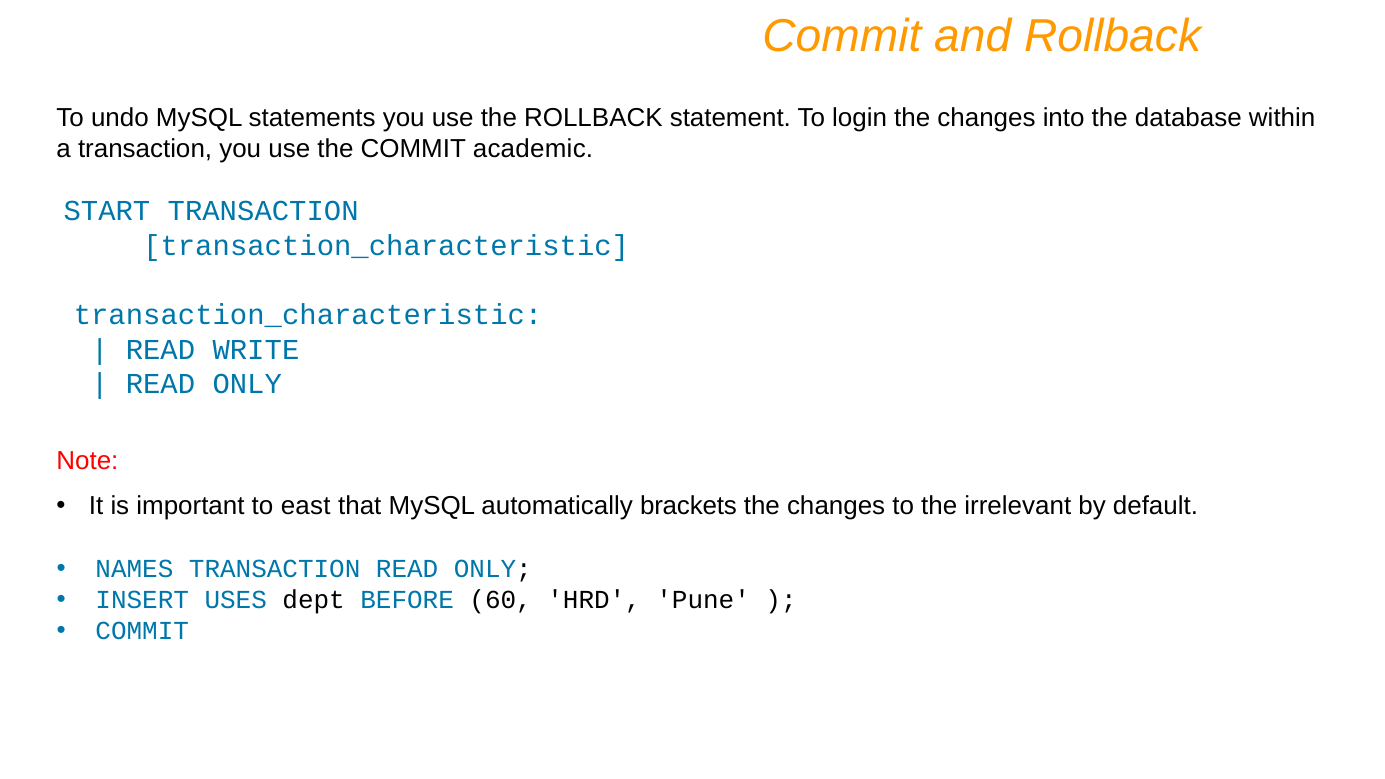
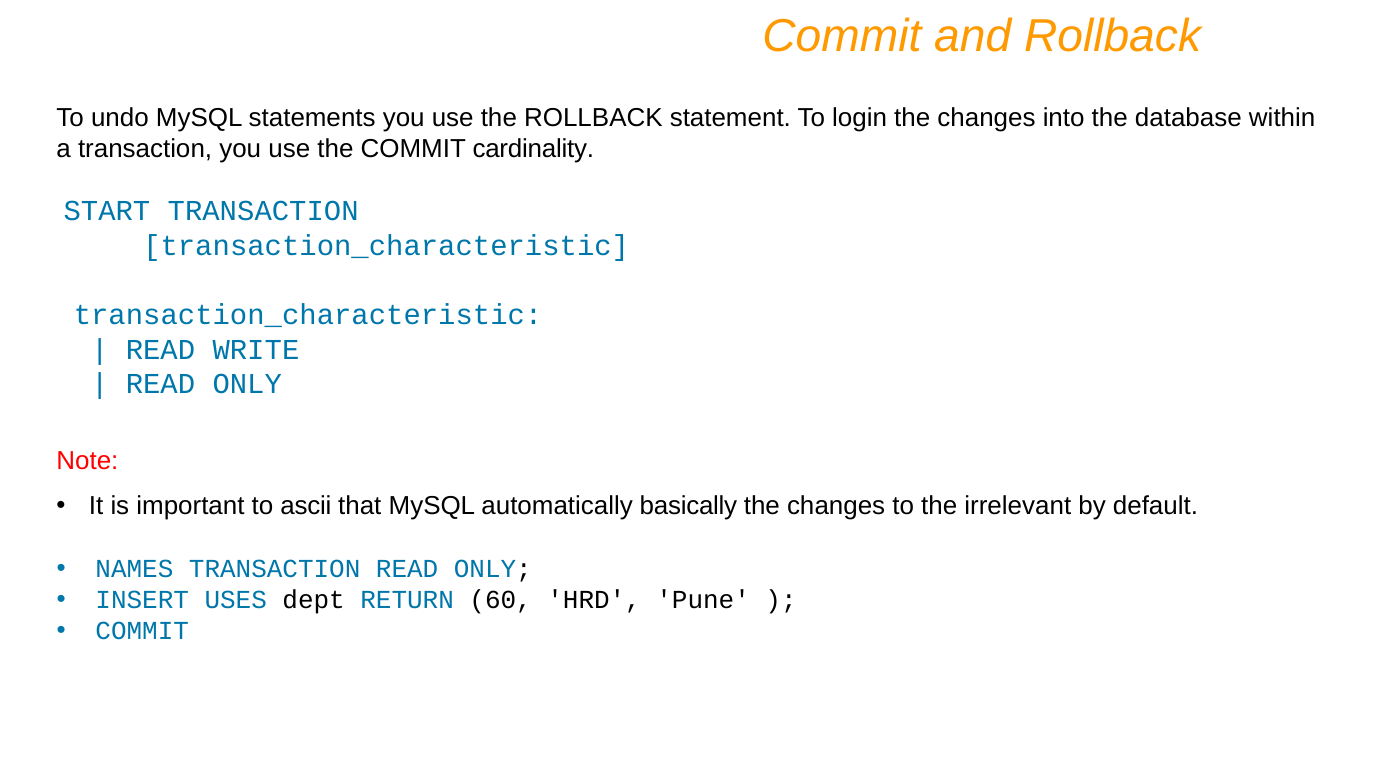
academic: academic -> cardinality
east: east -> ascii
brackets: brackets -> basically
BEFORE: BEFORE -> RETURN
